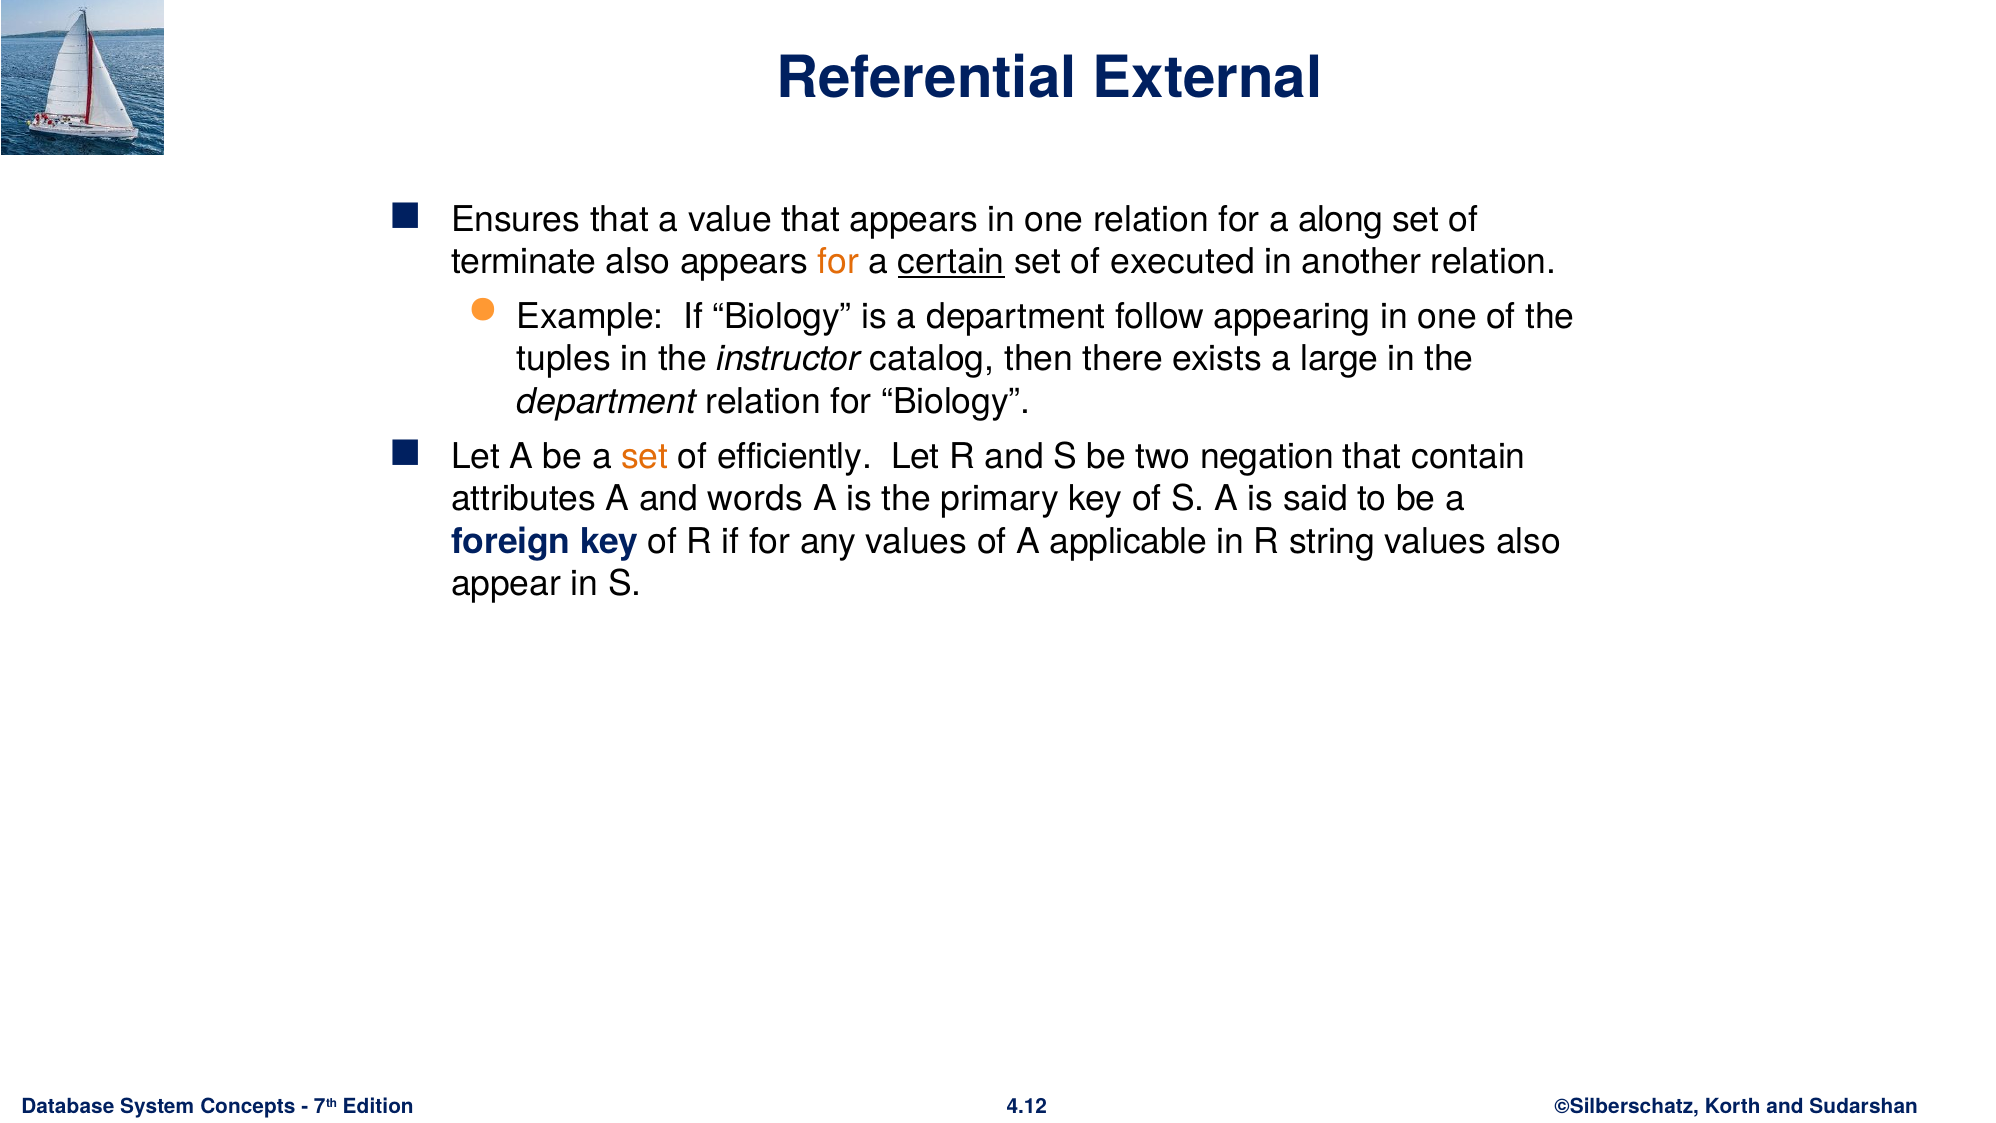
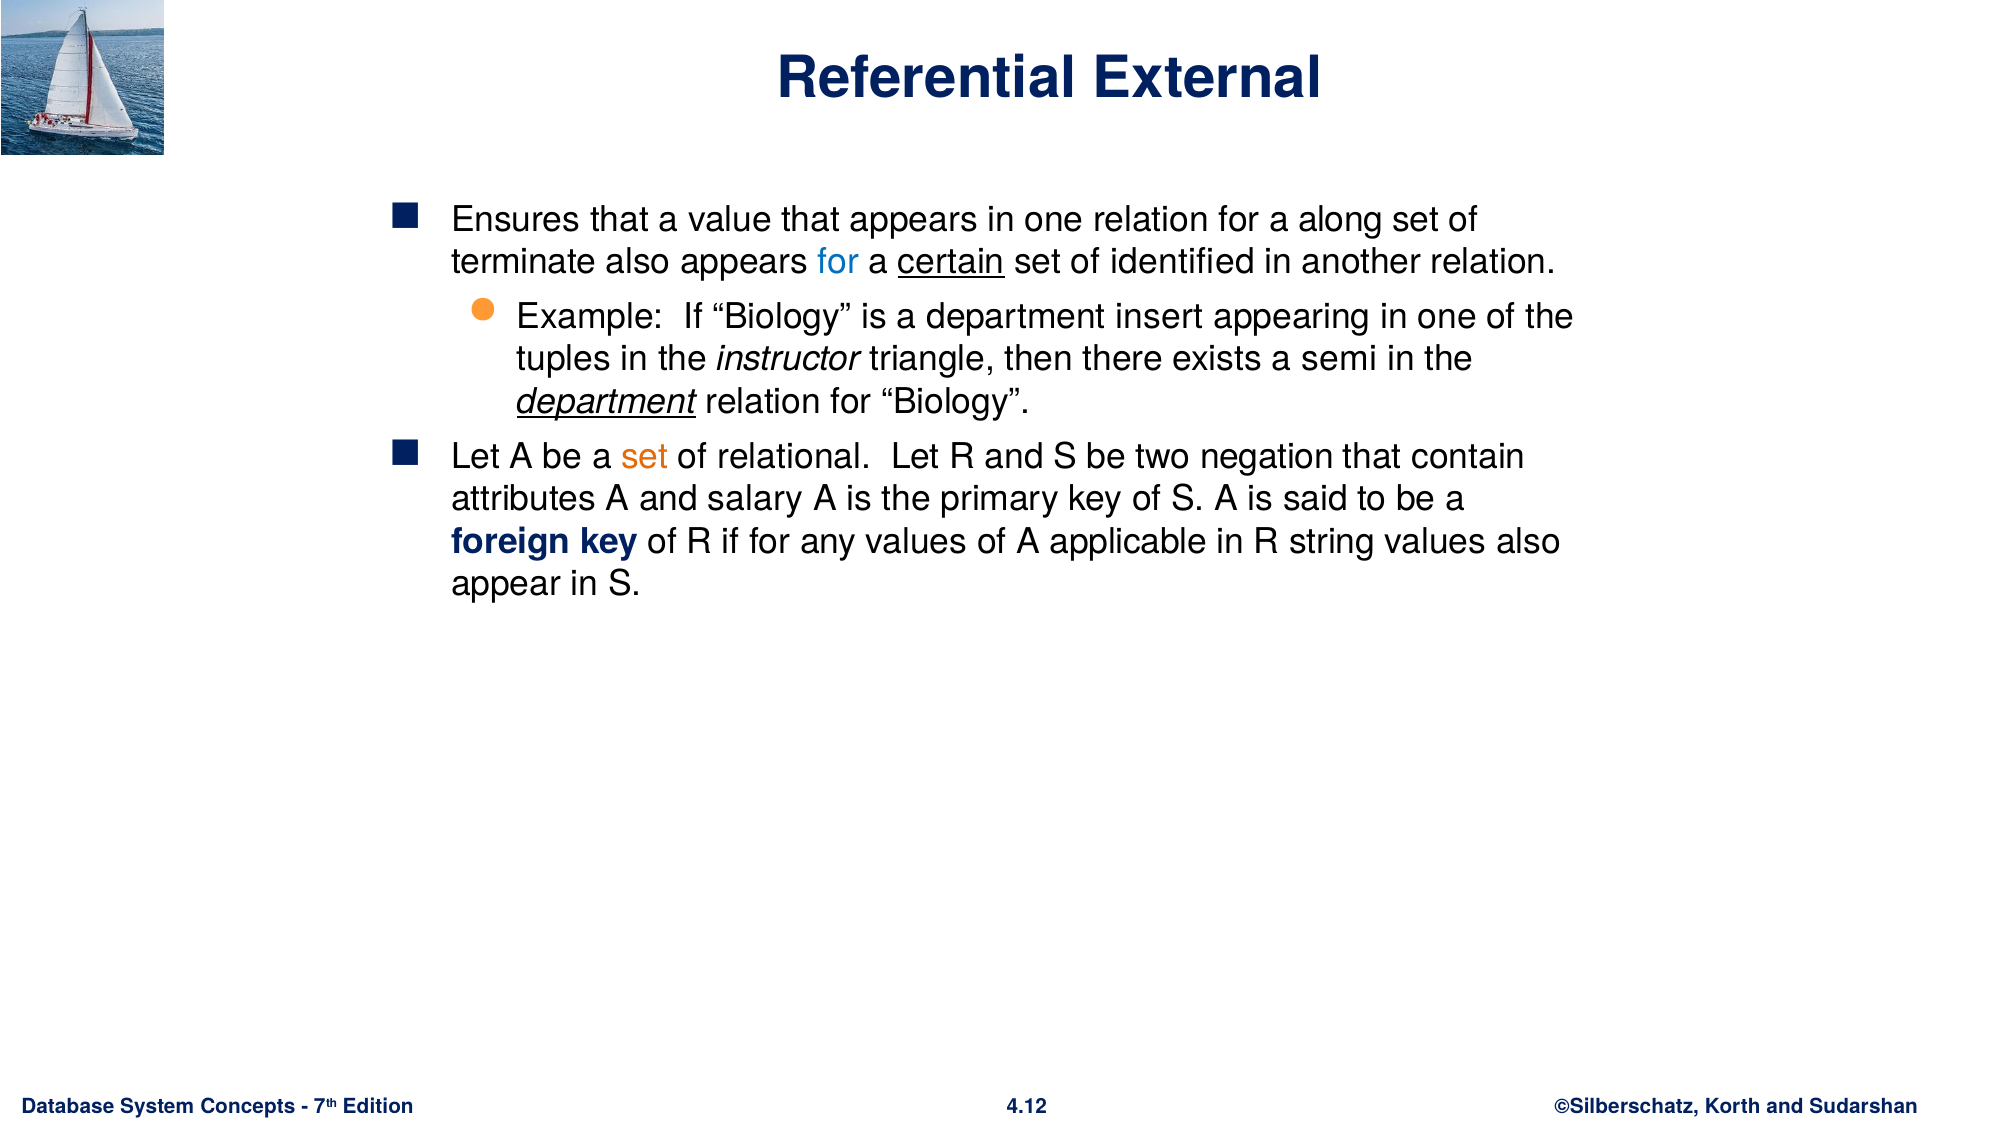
for at (838, 262) colour: orange -> blue
executed: executed -> identified
follow: follow -> insert
catalog: catalog -> triangle
large: large -> semi
department at (607, 402) underline: none -> present
efficiently: efficiently -> relational
words: words -> salary
